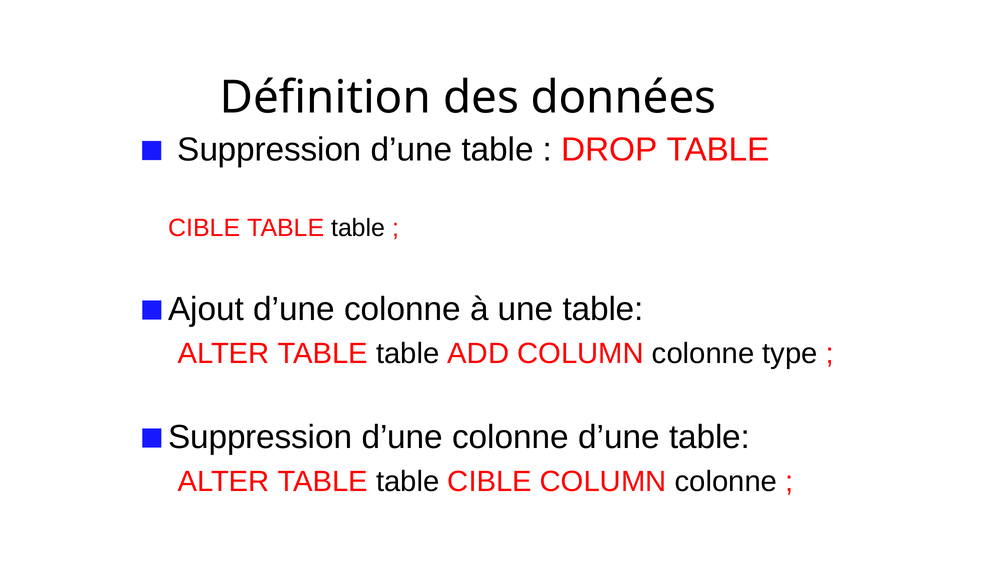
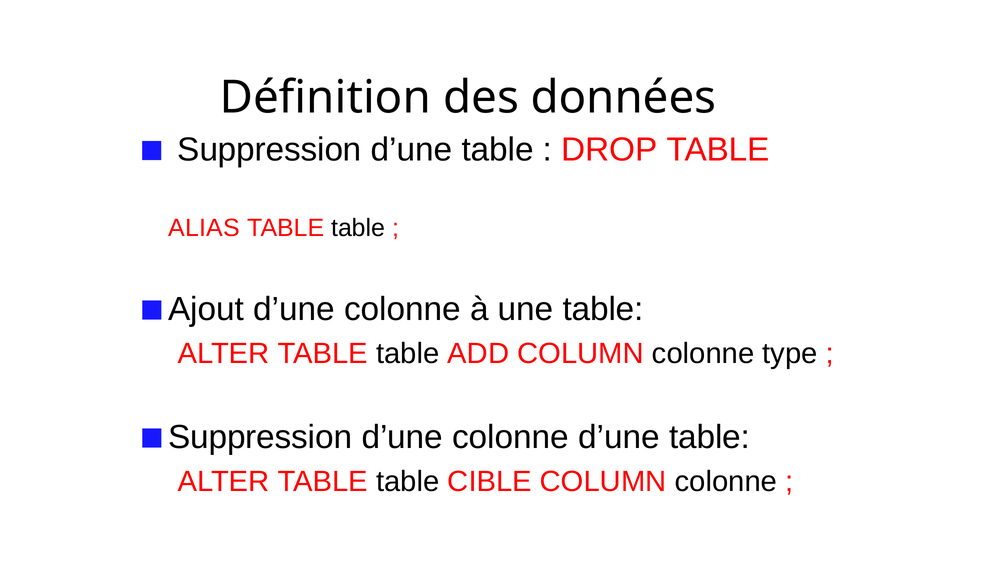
CIBLE at (204, 228): CIBLE -> ALIAS
